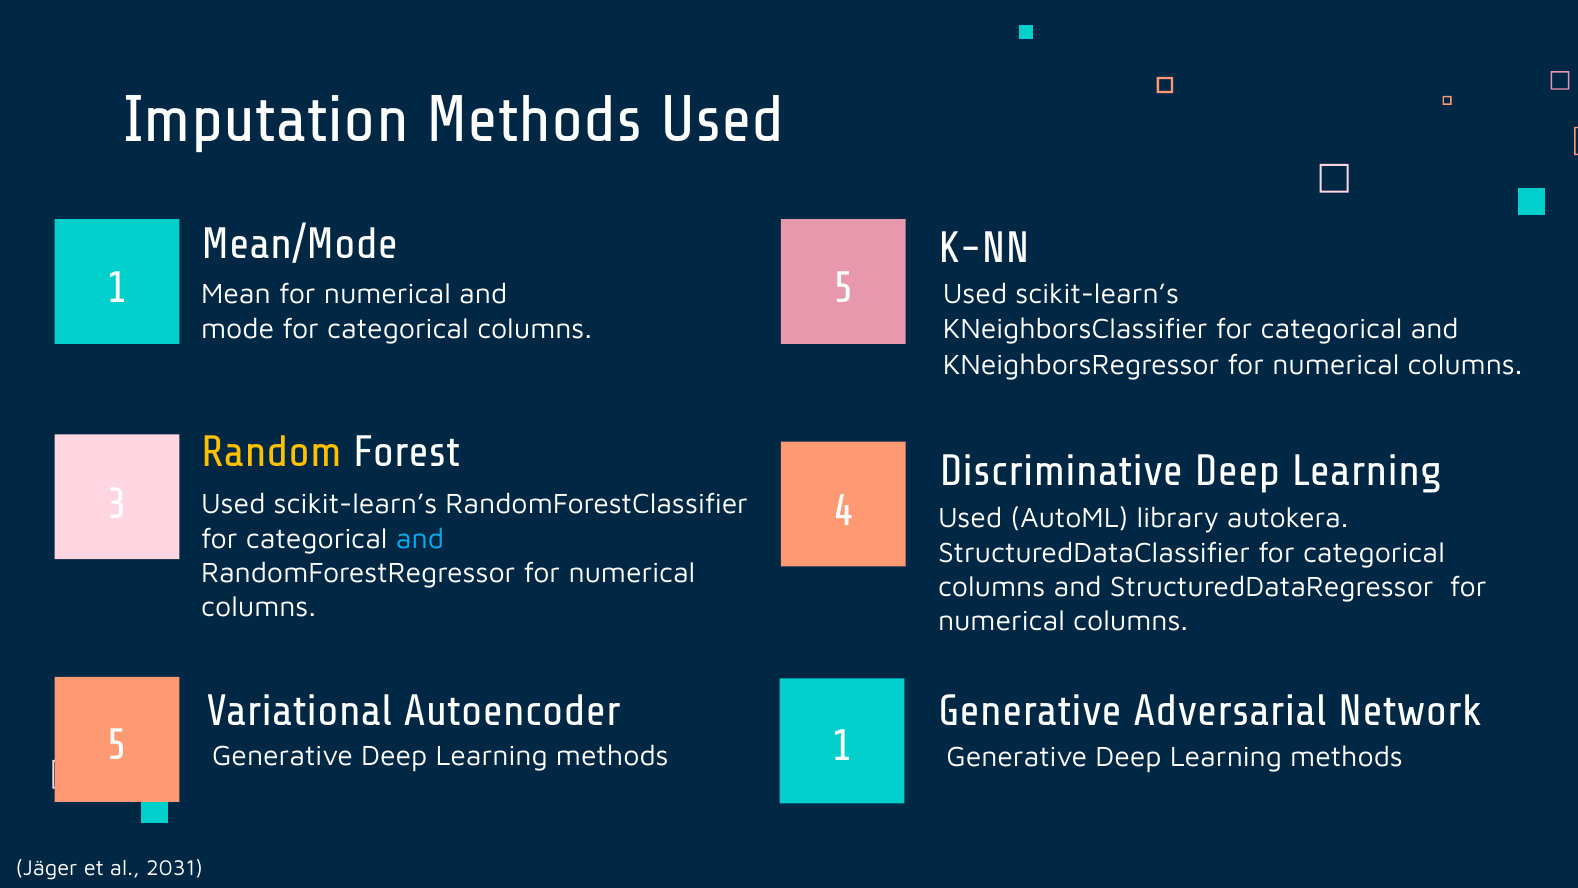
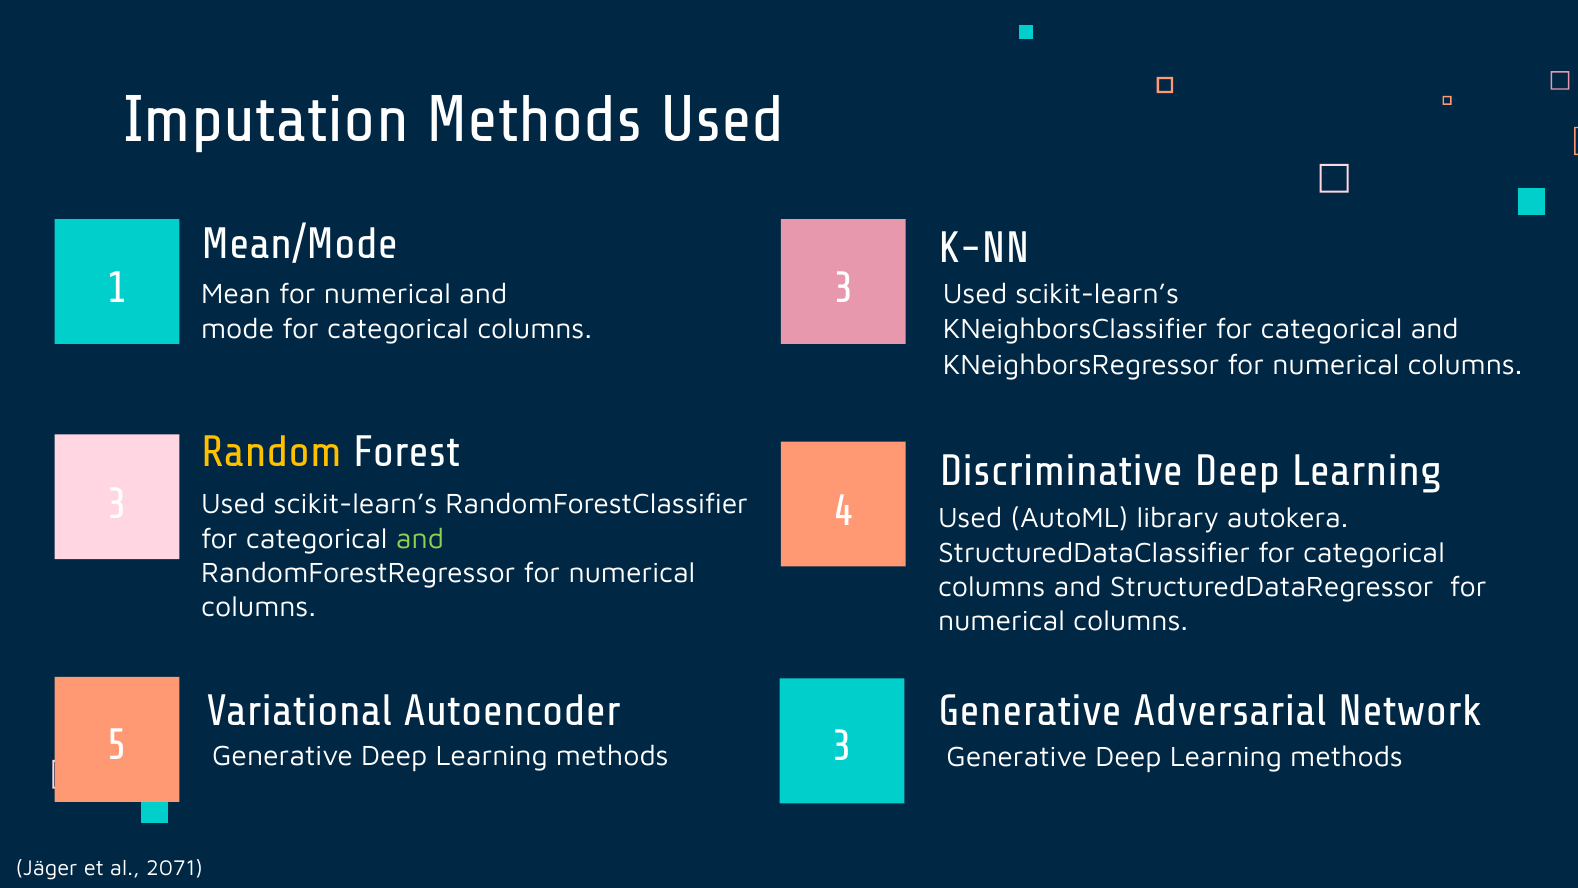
1 5: 5 -> 3
and at (420, 539) colour: light blue -> light green
methods 1: 1 -> 3
2031: 2031 -> 2071
